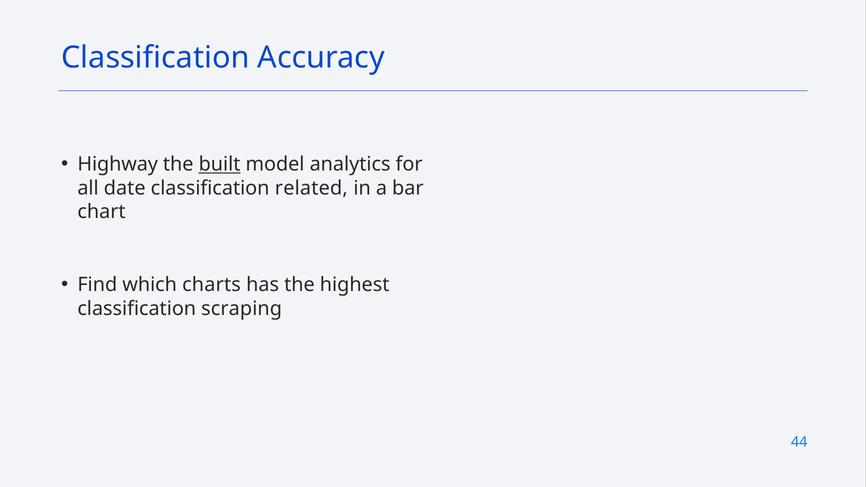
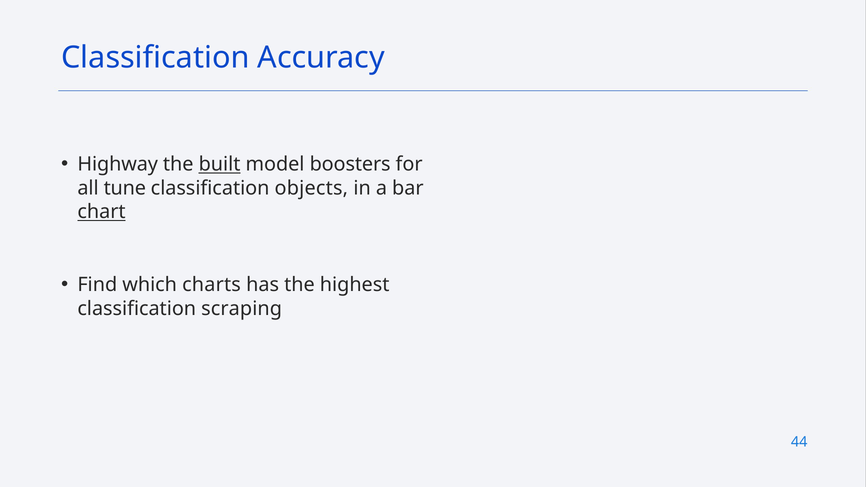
analytics: analytics -> boosters
date: date -> tune
related: related -> objects
chart underline: none -> present
